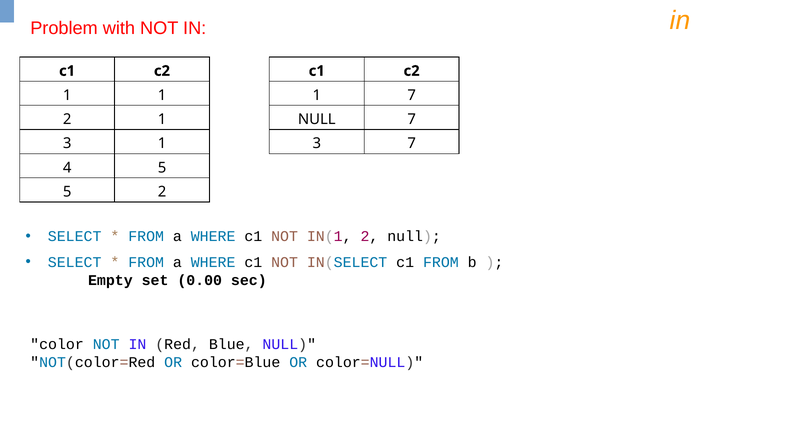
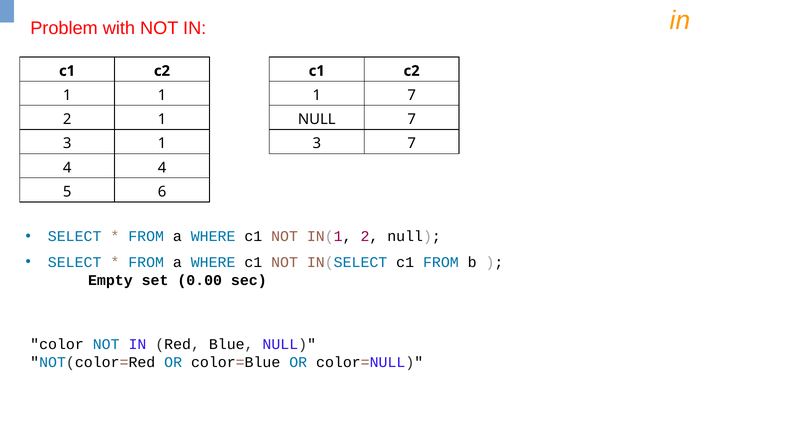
4 5: 5 -> 4
5 2: 2 -> 6
